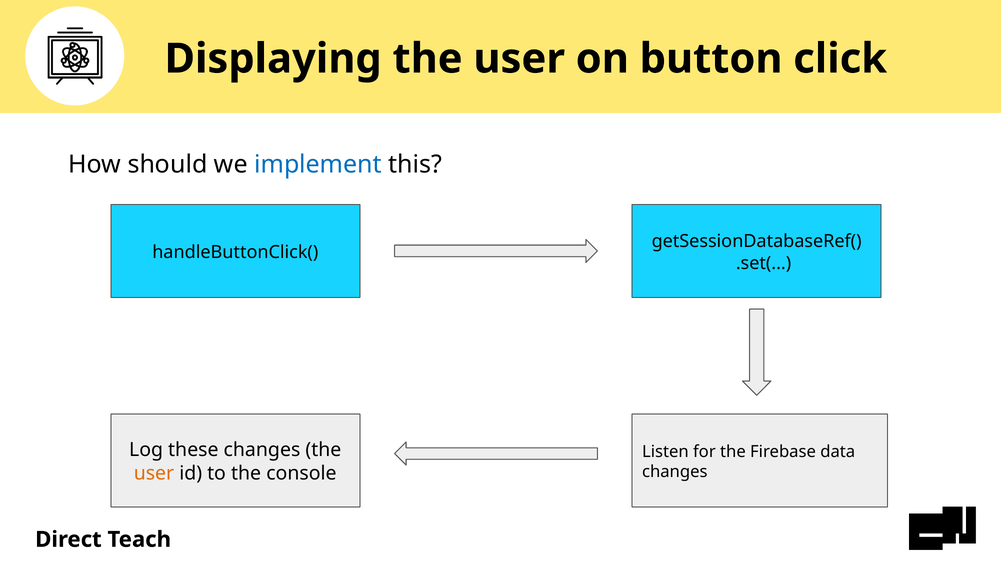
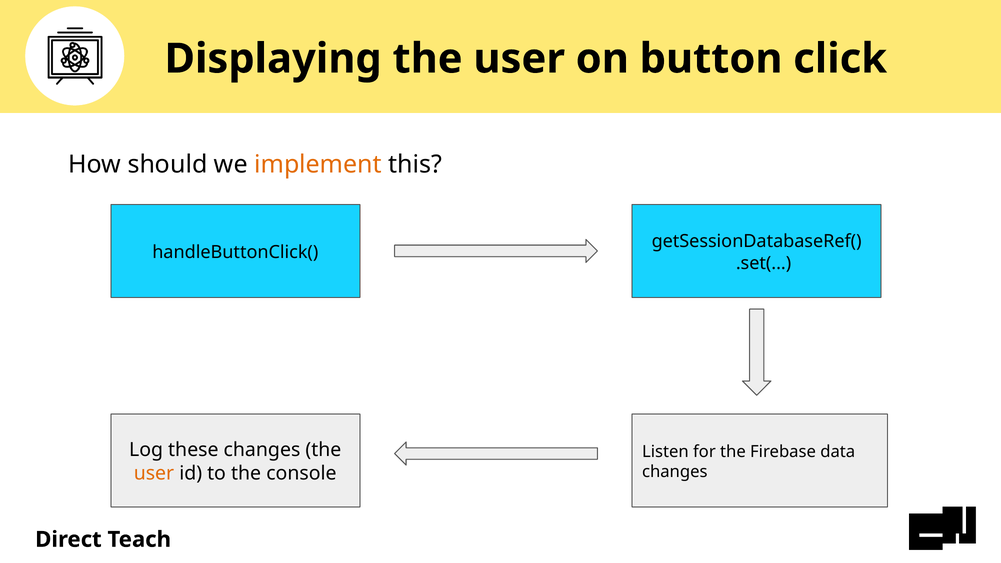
implement colour: blue -> orange
